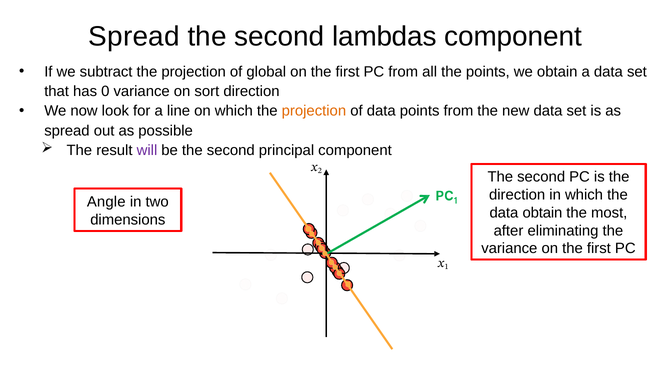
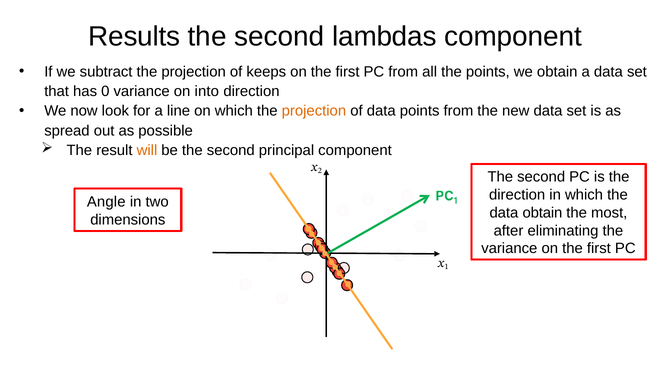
Spread at (134, 37): Spread -> Results
global: global -> keeps
sort: sort -> into
will colour: purple -> orange
